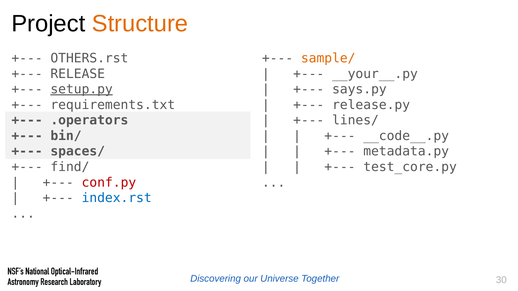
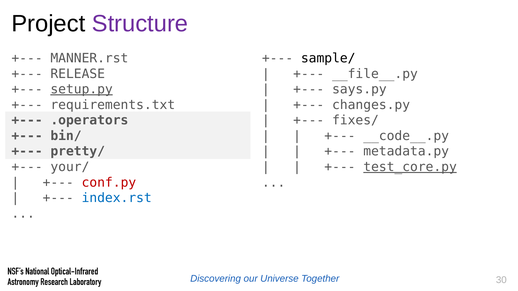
Structure colour: orange -> purple
OTHERS.rst: OTHERS.rst -> MANNER.rst
sample/ colour: orange -> black
__your__.py: __your__.py -> __file__.py
release.py: release.py -> changes.py
lines/: lines/ -> fixes/
spaces/: spaces/ -> pretty/
find/: find/ -> your/
test_core.py underline: none -> present
